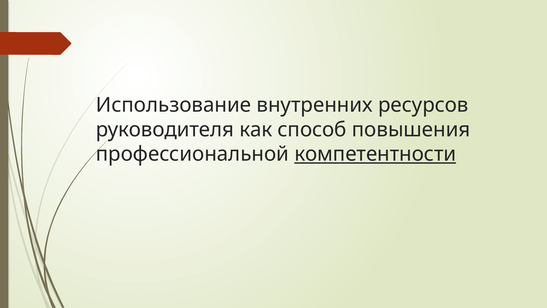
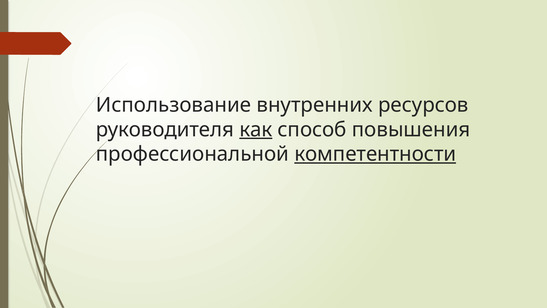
как underline: none -> present
